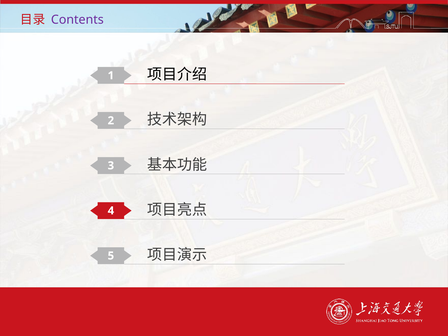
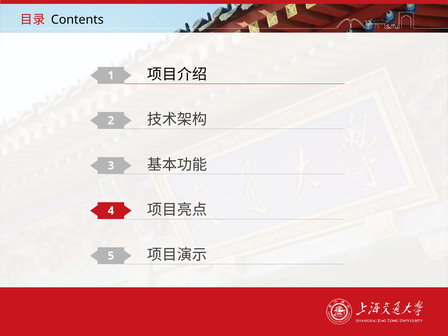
Contents colour: purple -> black
